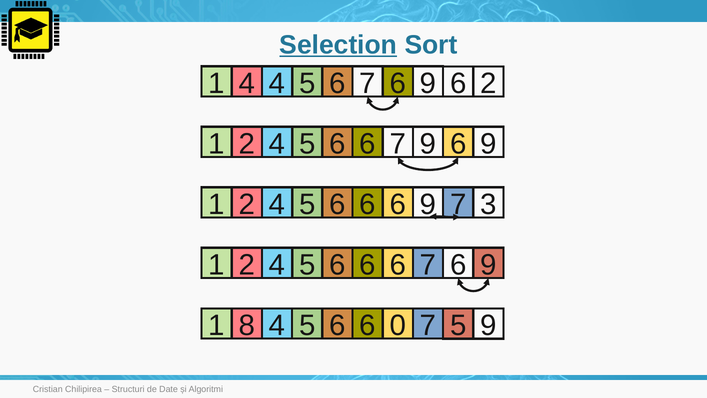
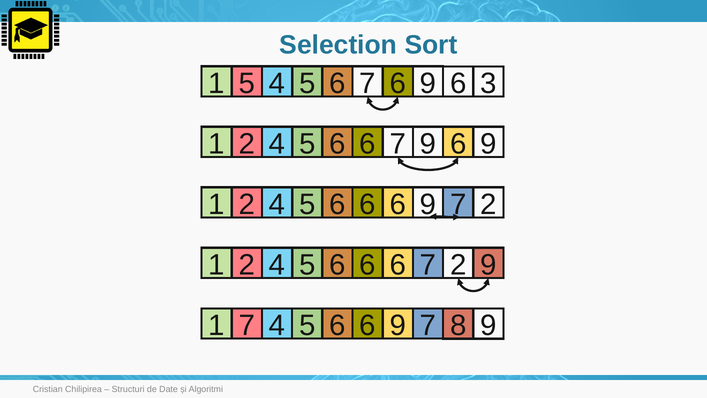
Selection underline: present -> none
1 4: 4 -> 5
6 2: 2 -> 3
3 at (488, 204): 3 -> 2
6 6 7 6: 6 -> 2
1 8: 8 -> 7
5 6 6 0: 0 -> 9
7 5: 5 -> 8
